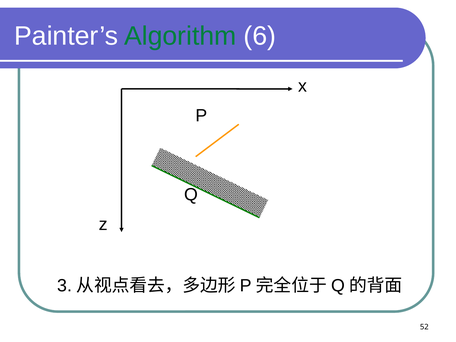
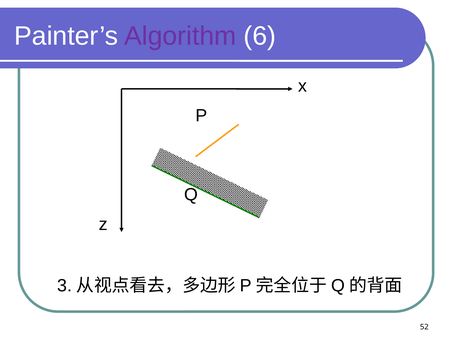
Algorithm colour: green -> purple
